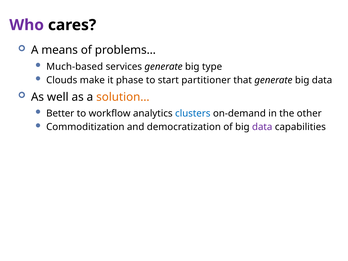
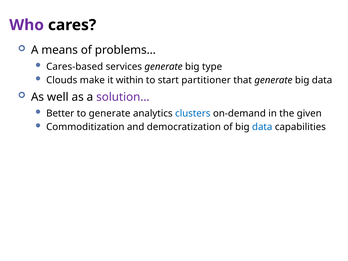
Much-based: Much-based -> Cares-based
phase: phase -> within
solution… colour: orange -> purple
to workflow: workflow -> generate
other: other -> given
data at (262, 127) colour: purple -> blue
